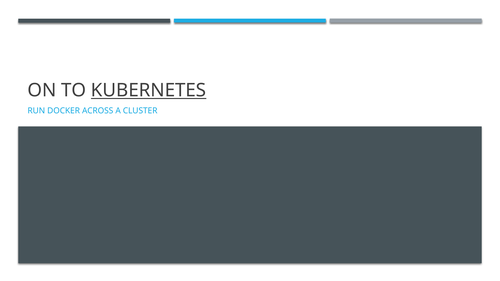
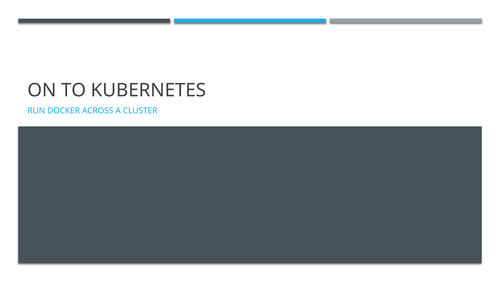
KUBERNETES underline: present -> none
